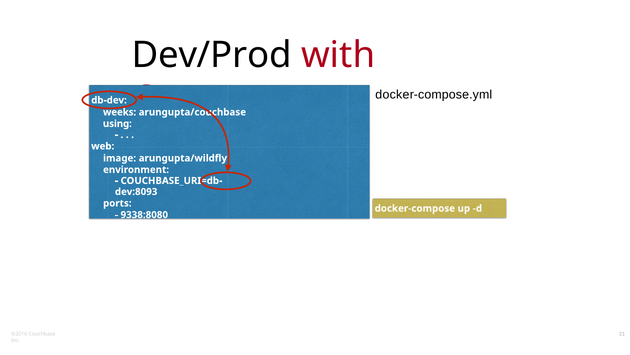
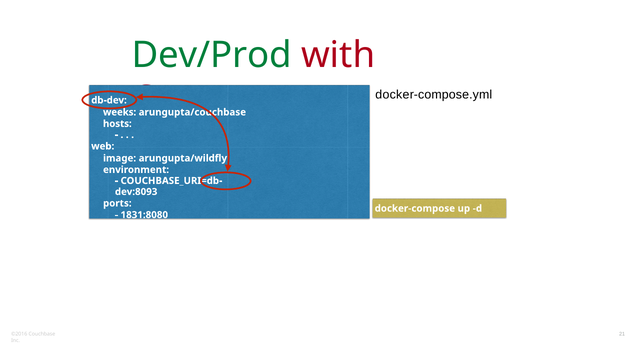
Dev/Prod colour: black -> green
using: using -> hosts
9338:8080: 9338:8080 -> 1831:8080
